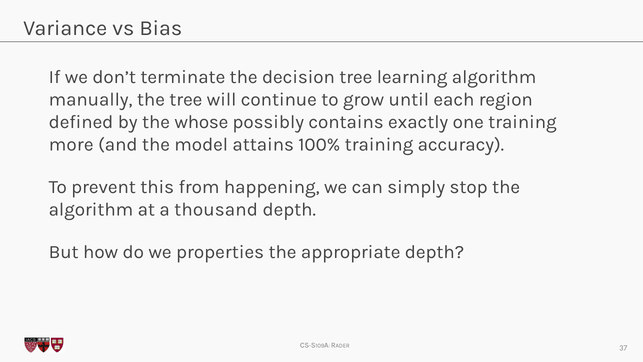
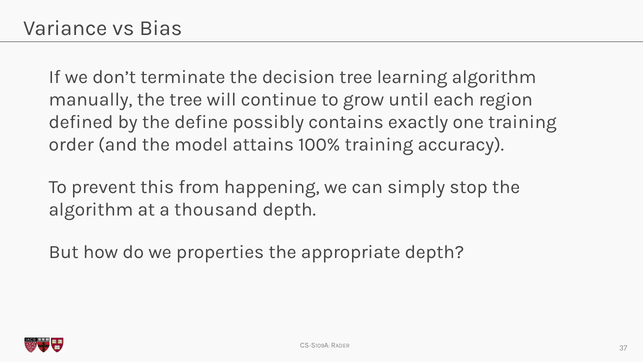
whose: whose -> define
more: more -> order
